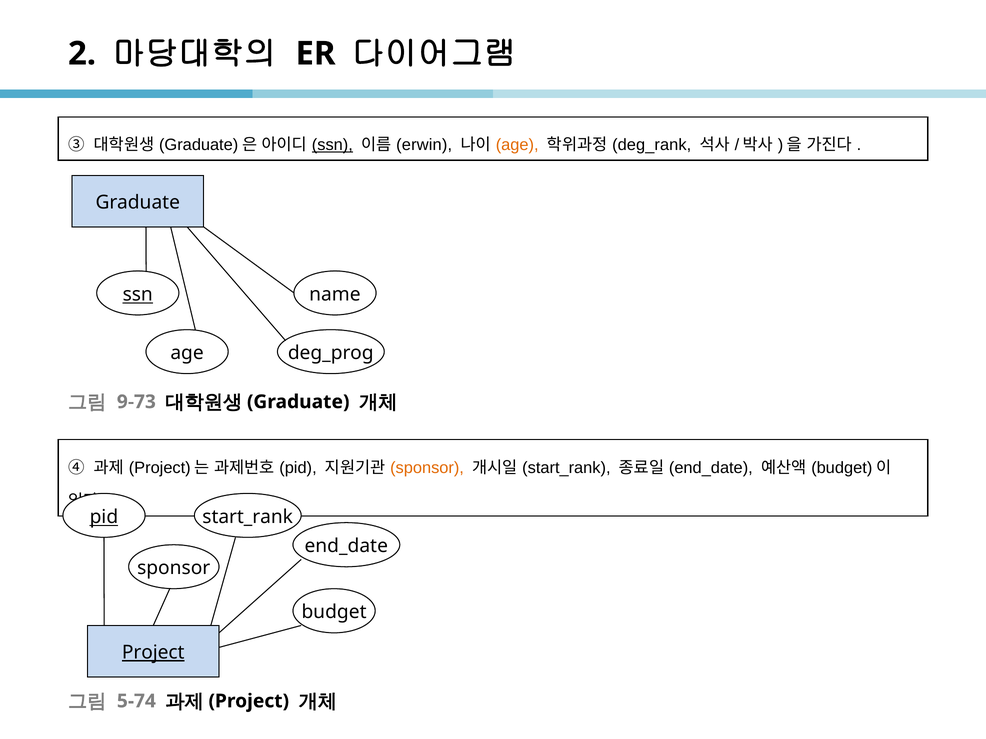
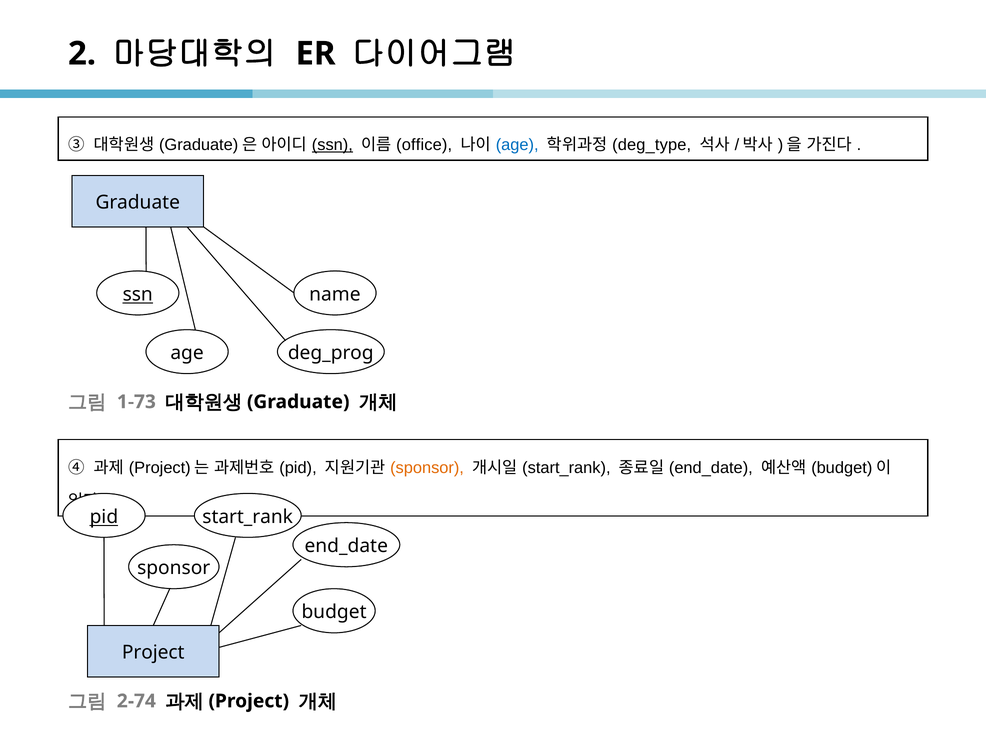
erwin: erwin -> office
age at (517, 145) colour: orange -> blue
deg_rank: deg_rank -> deg_type
9-73: 9-73 -> 1-73
Project at (153, 653) underline: present -> none
5-74: 5-74 -> 2-74
